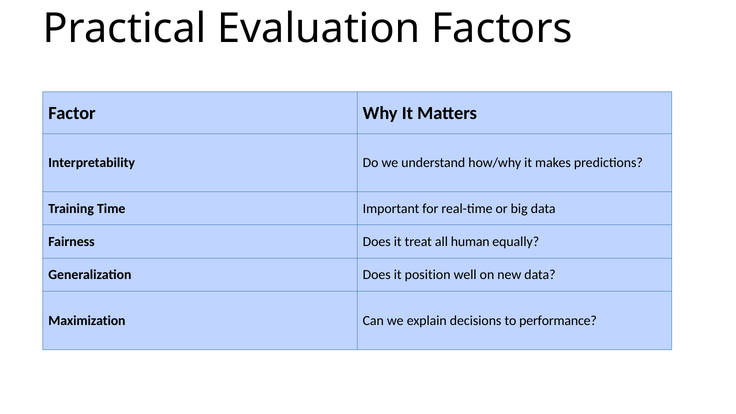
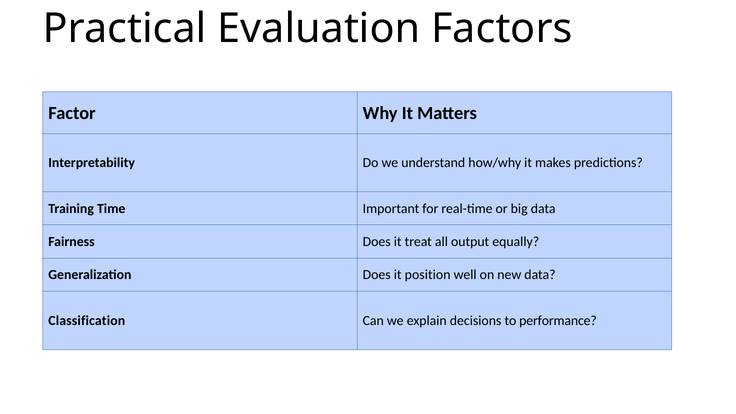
human: human -> output
Maximization: Maximization -> Classification
